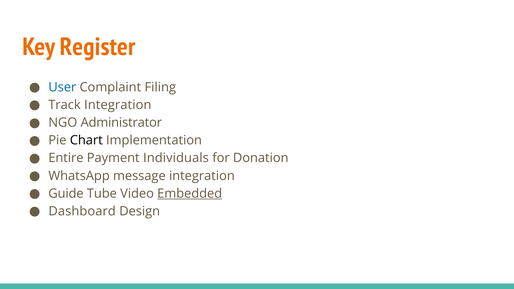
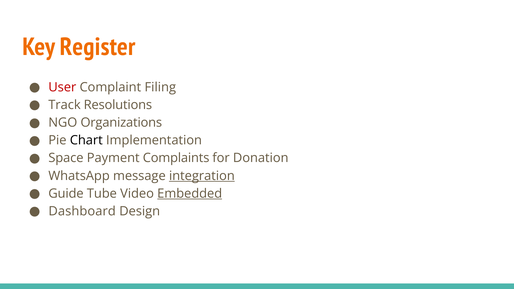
User colour: blue -> red
Track Integration: Integration -> Resolutions
Administrator: Administrator -> Organizations
Entire: Entire -> Space
Individuals: Individuals -> Complaints
integration at (202, 176) underline: none -> present
